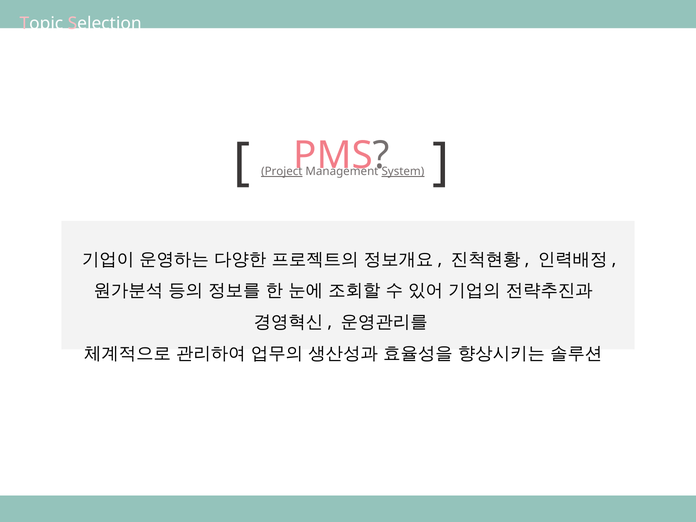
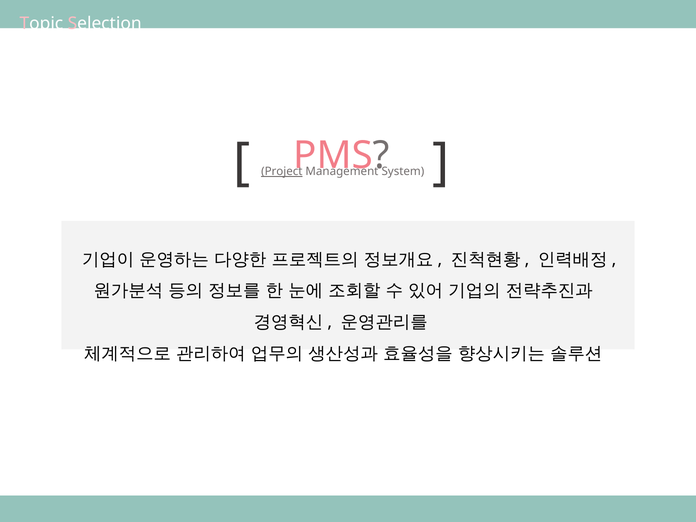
System underline: present -> none
